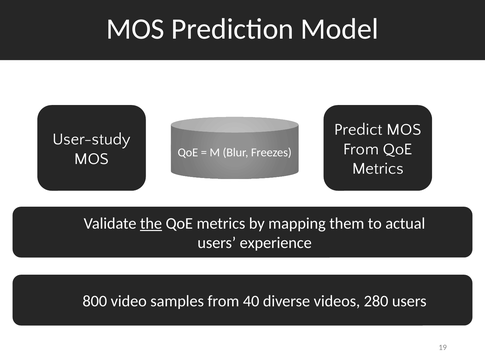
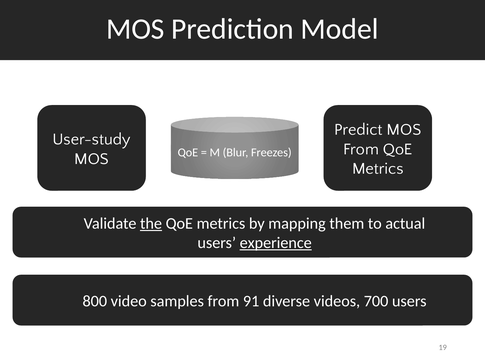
experience underline: none -> present
40: 40 -> 91
280: 280 -> 700
